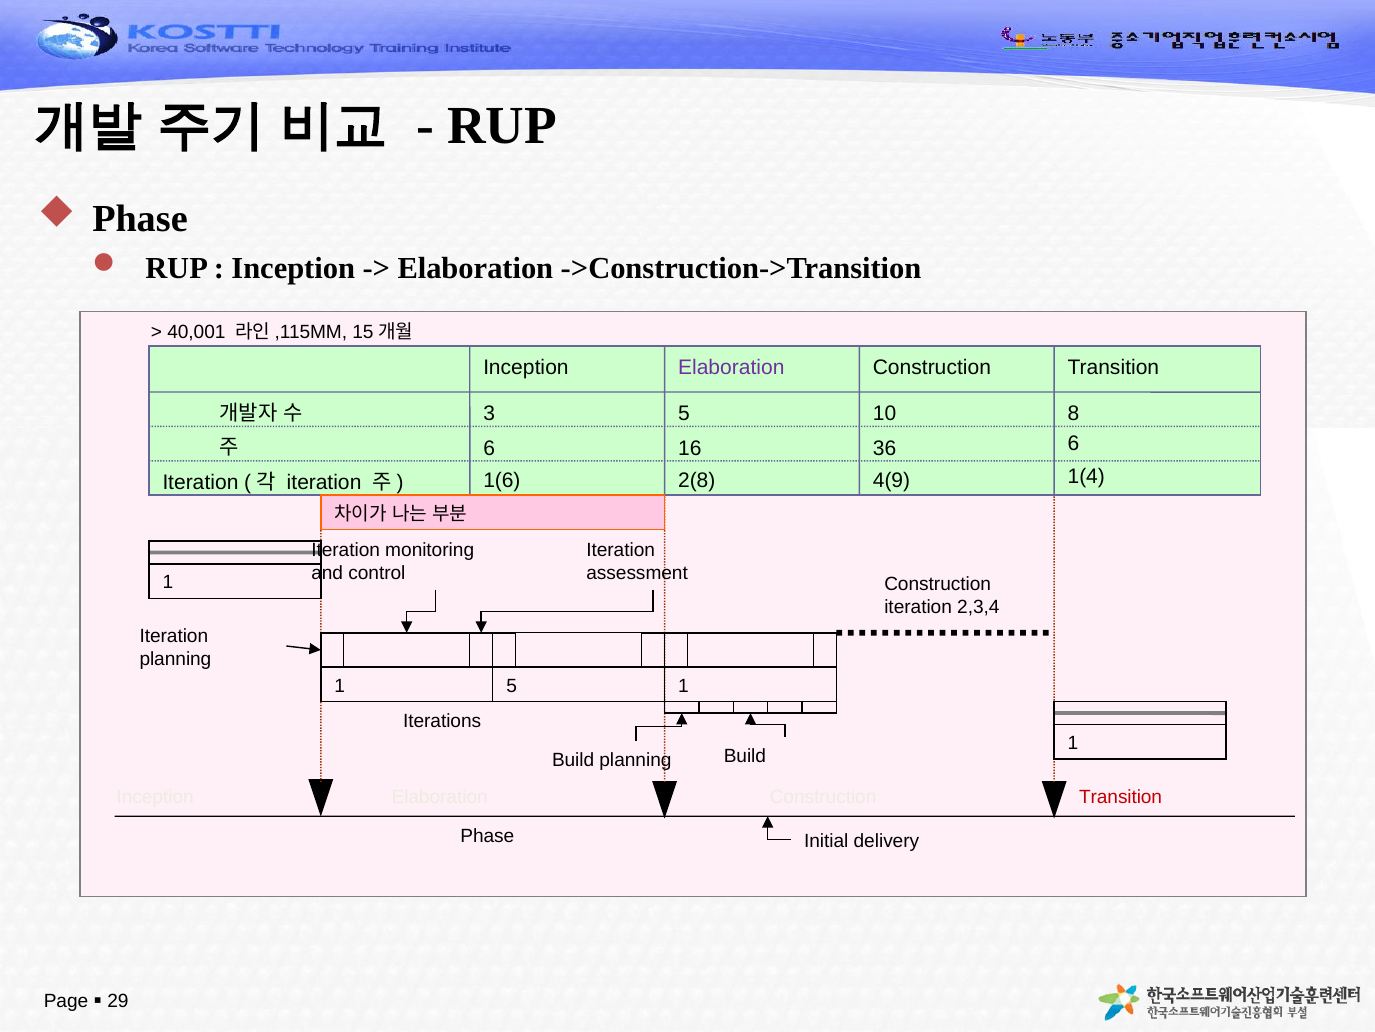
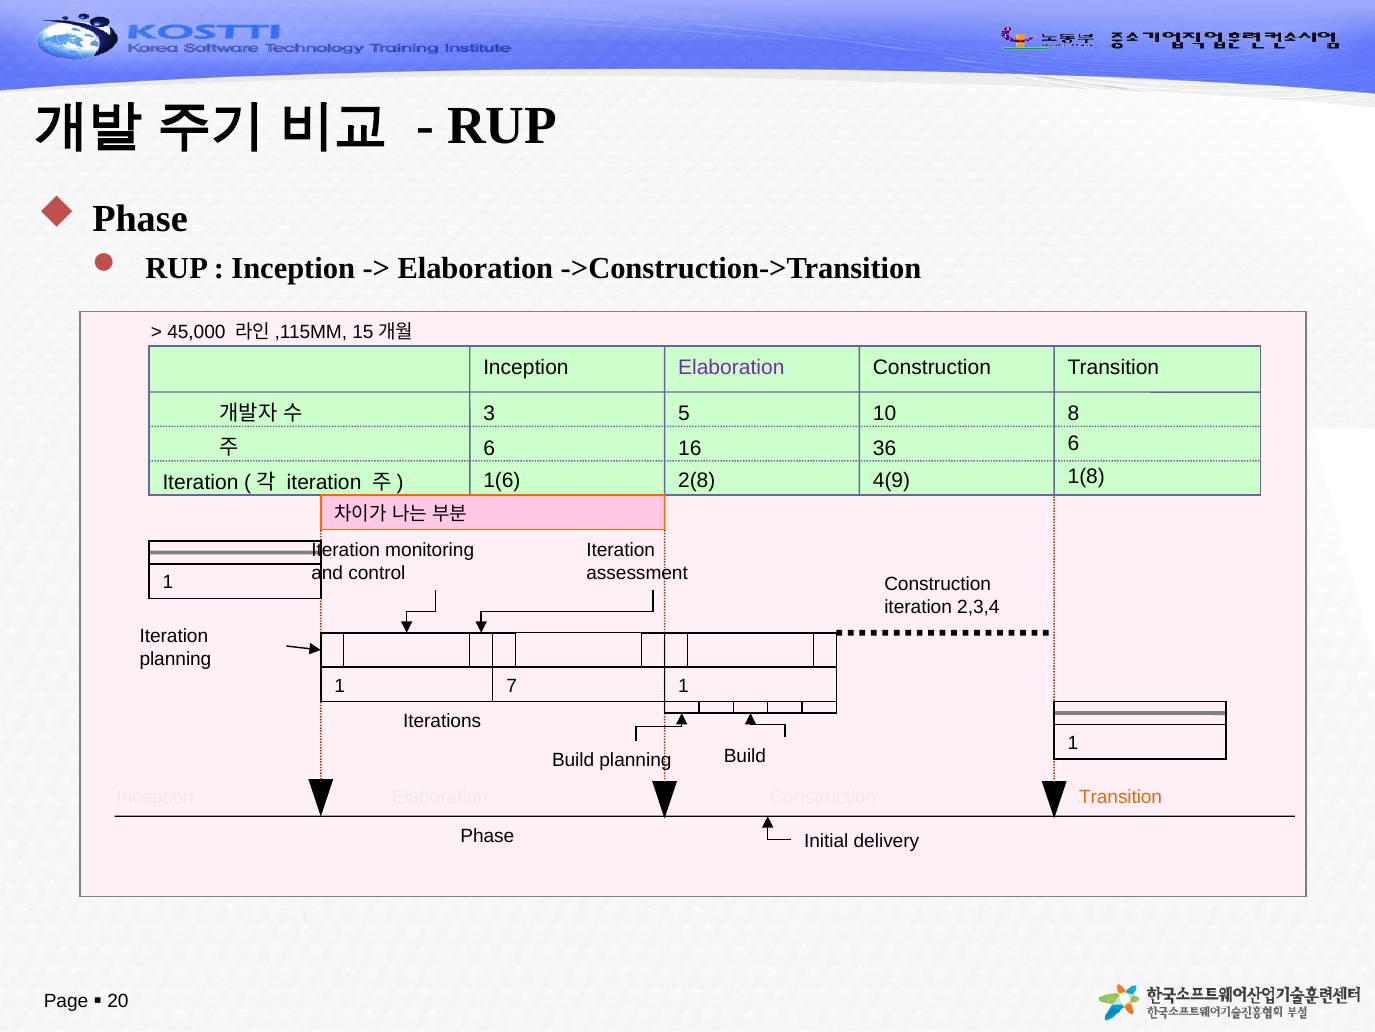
40,001: 40,001 -> 45,000
1(4: 1(4 -> 1(8
1 5: 5 -> 7
Transition at (1121, 797) colour: red -> orange
29: 29 -> 20
